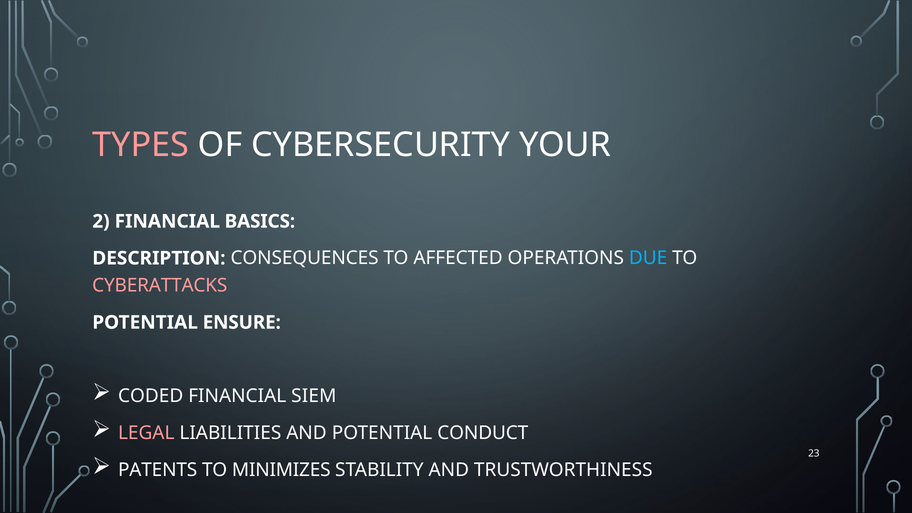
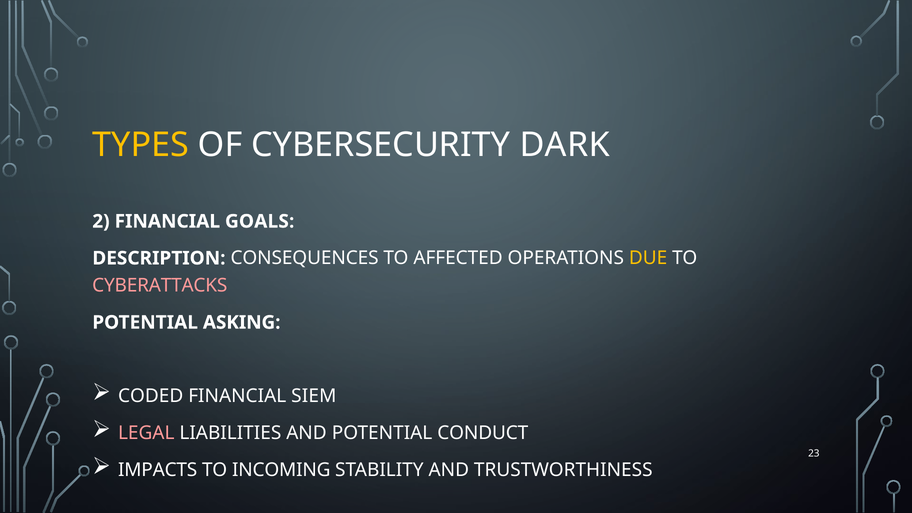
TYPES colour: pink -> yellow
YOUR: YOUR -> DARK
BASICS: BASICS -> GOALS
DUE colour: light blue -> yellow
ENSURE: ENSURE -> ASKING
PATENTS: PATENTS -> IMPACTS
MINIMIZES: MINIMIZES -> INCOMING
